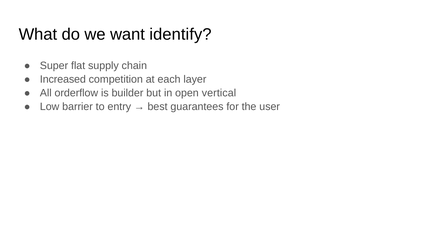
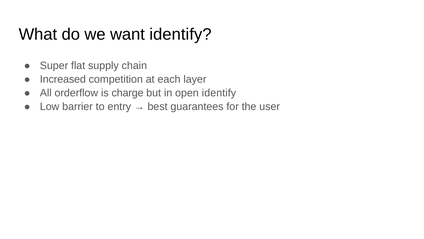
builder: builder -> charge
open vertical: vertical -> identify
